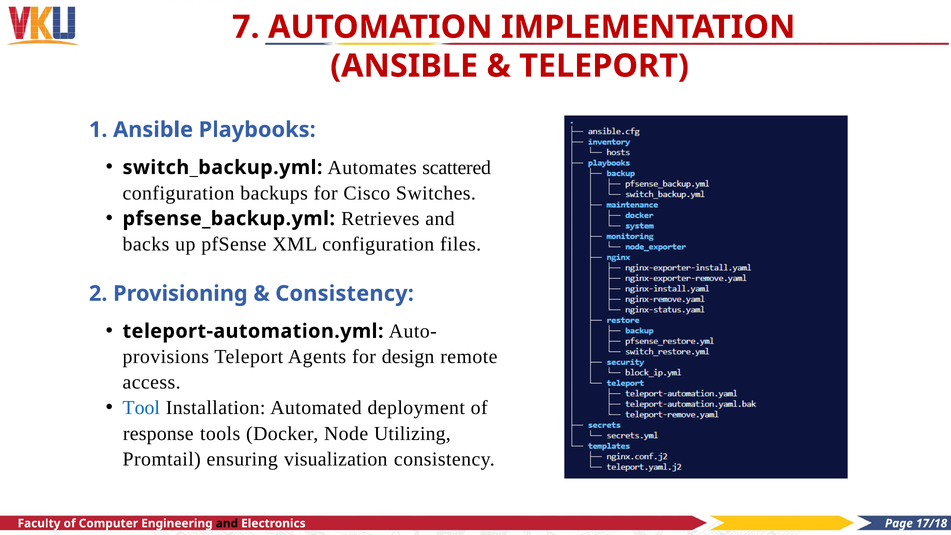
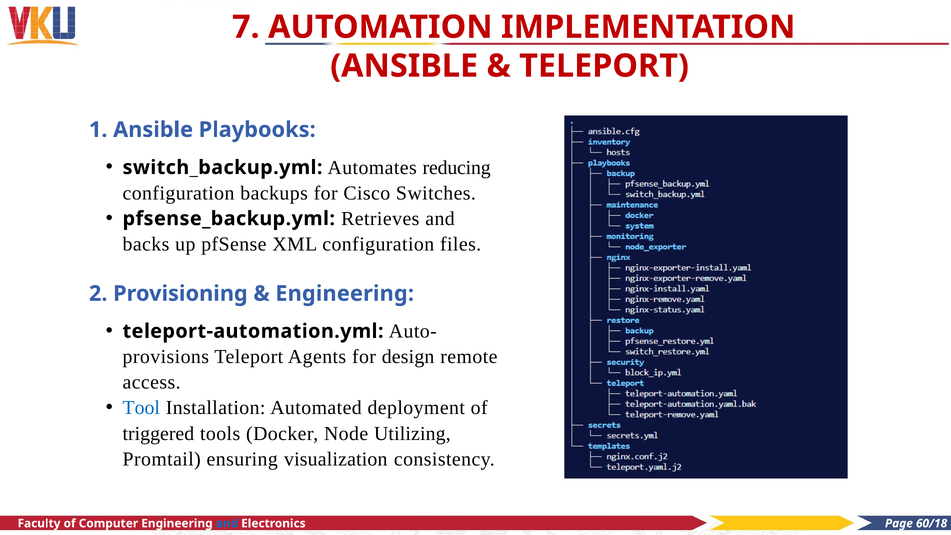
scattered: scattered -> reducing
Consistency at (345, 294): Consistency -> Engineering
response: response -> triggered
and at (227, 523) colour: black -> blue
17/18: 17/18 -> 60/18
